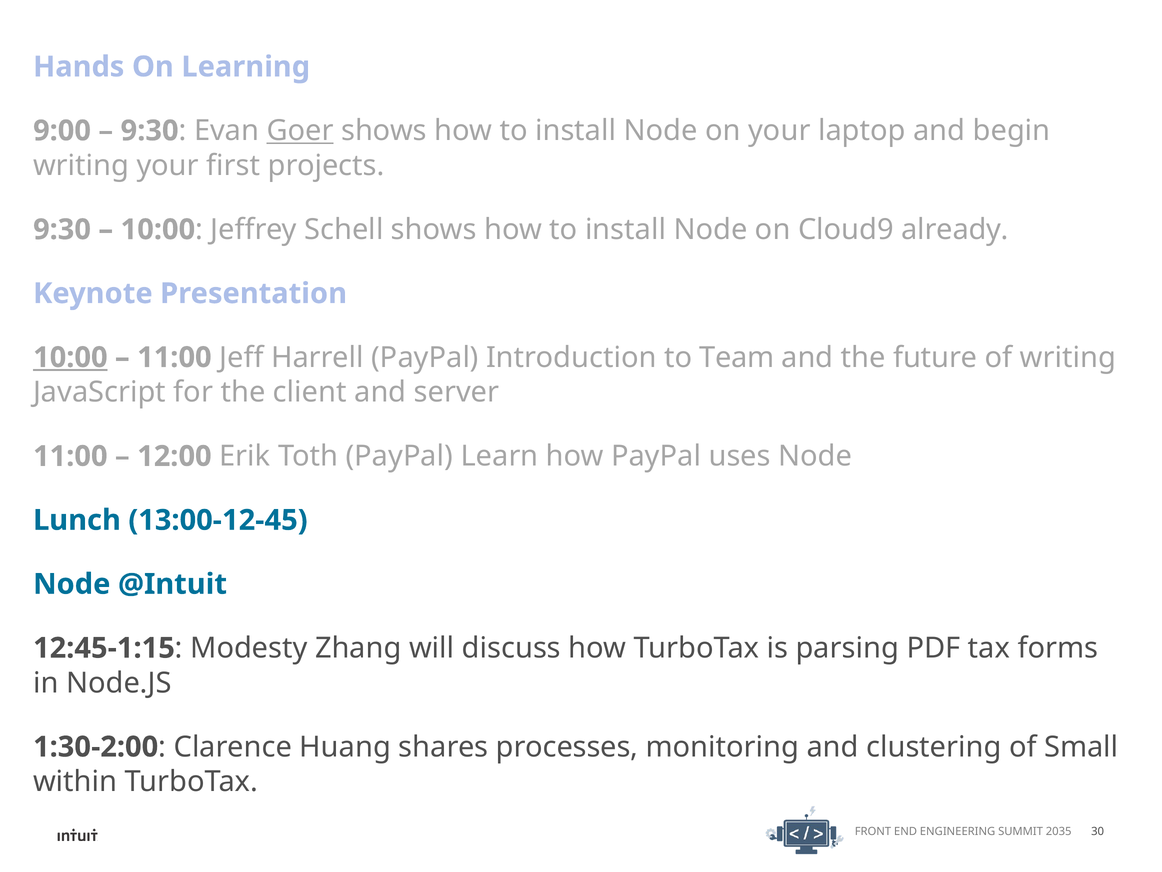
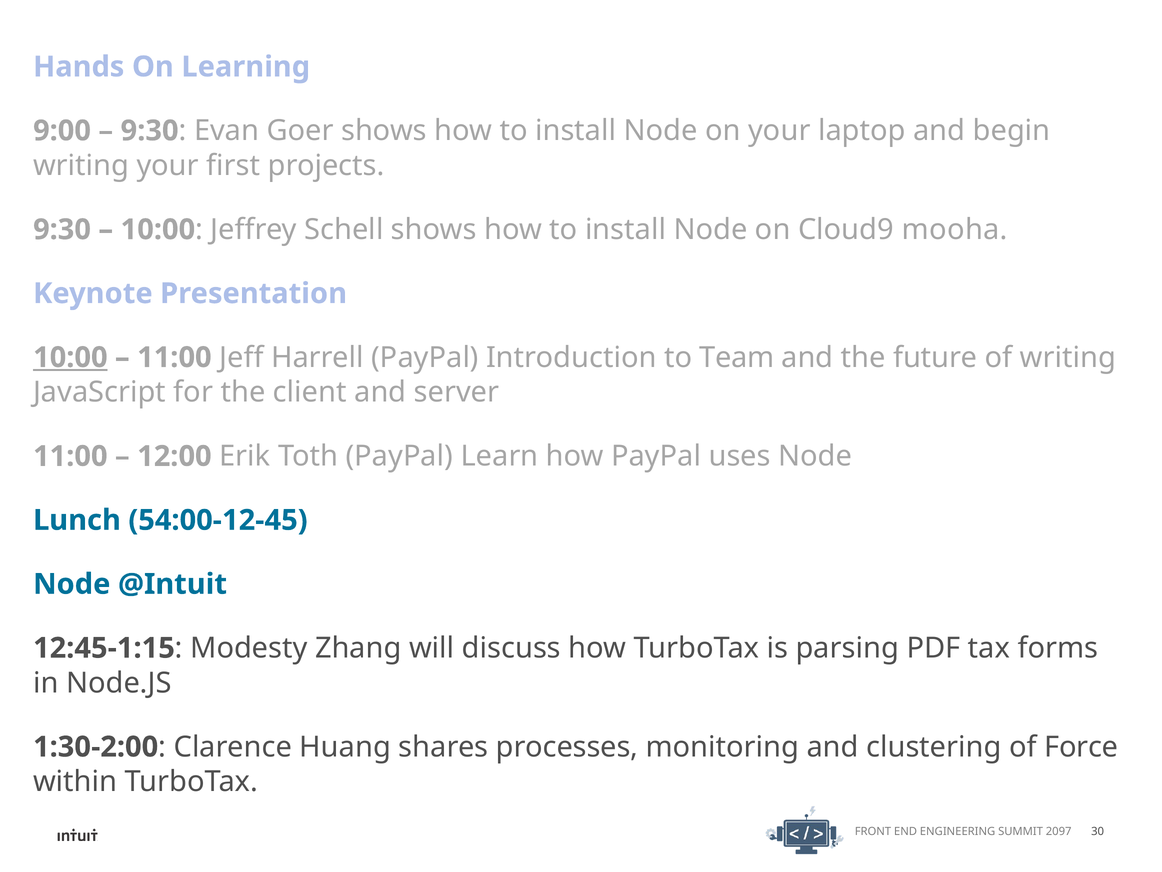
Goer underline: present -> none
already: already -> mooha
13:00-12-45: 13:00-12-45 -> 54:00-12-45
Small: Small -> Force
2035: 2035 -> 2097
